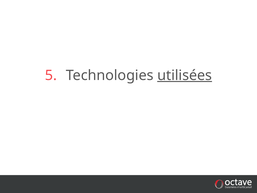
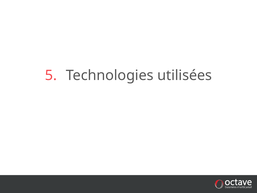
utilisées underline: present -> none
